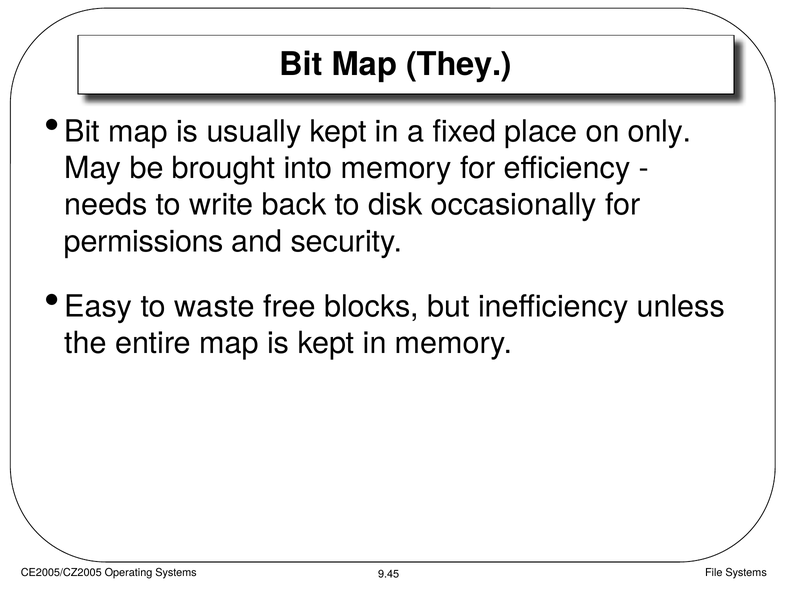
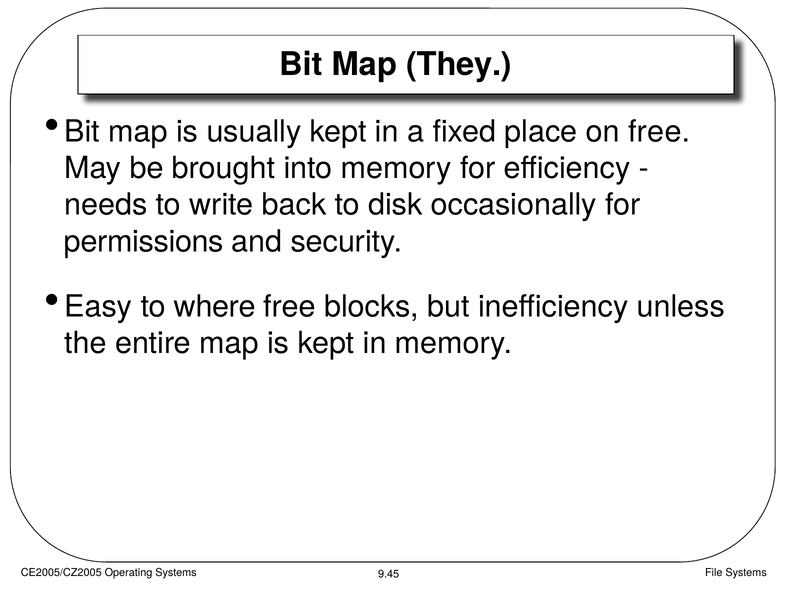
on only: only -> free
waste: waste -> where
